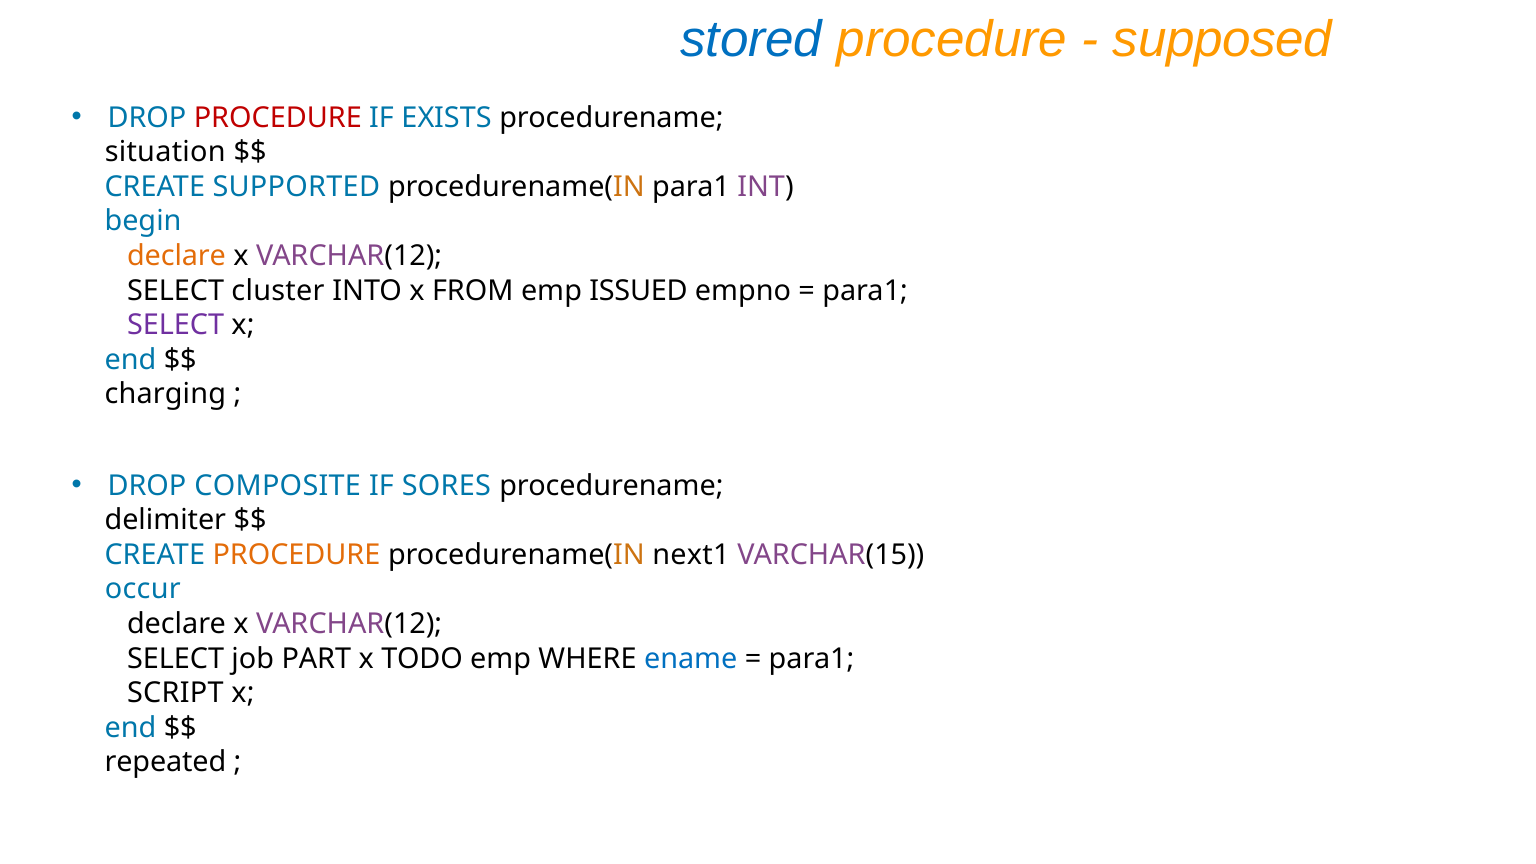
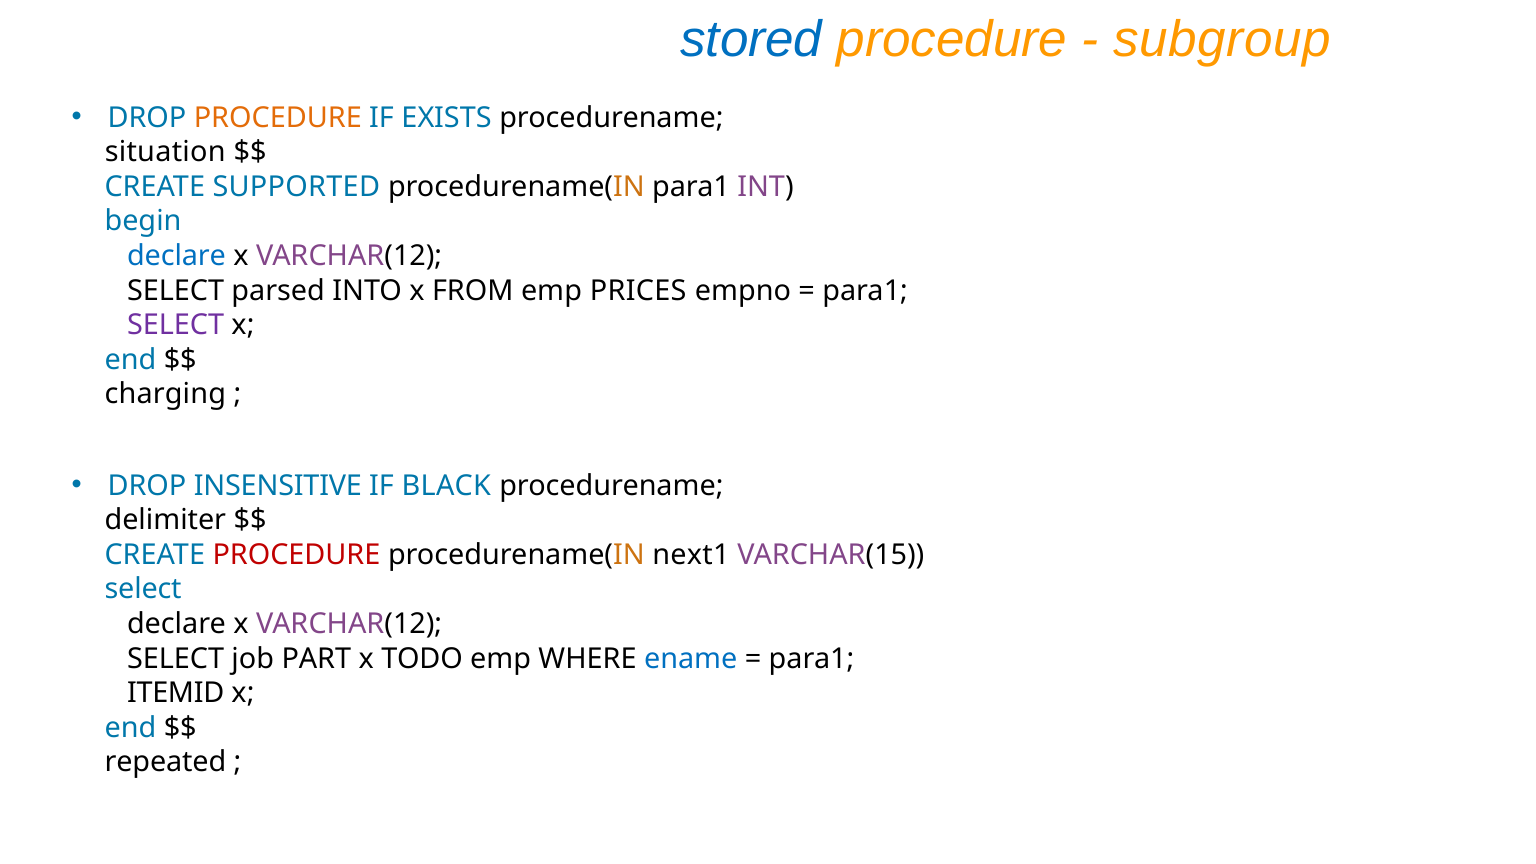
supposed: supposed -> subgroup
PROCEDURE at (278, 118) colour: red -> orange
declare at (177, 256) colour: orange -> blue
cluster: cluster -> parsed
ISSUED: ISSUED -> PRICES
COMPOSITE: COMPOSITE -> INSENSITIVE
SORES: SORES -> BLACK
PROCEDURE at (296, 555) colour: orange -> red
occur at (143, 589): occur -> select
SCRIPT: SCRIPT -> ITEMID
